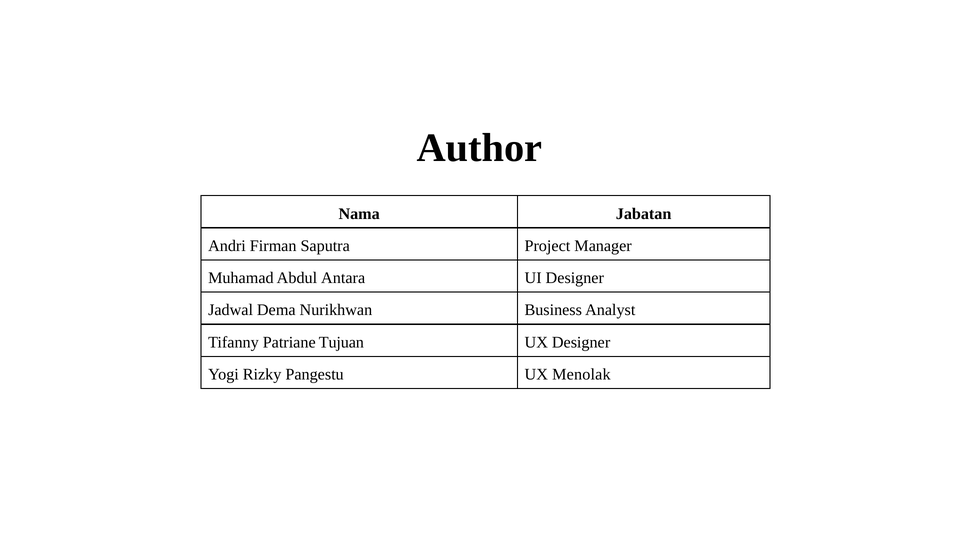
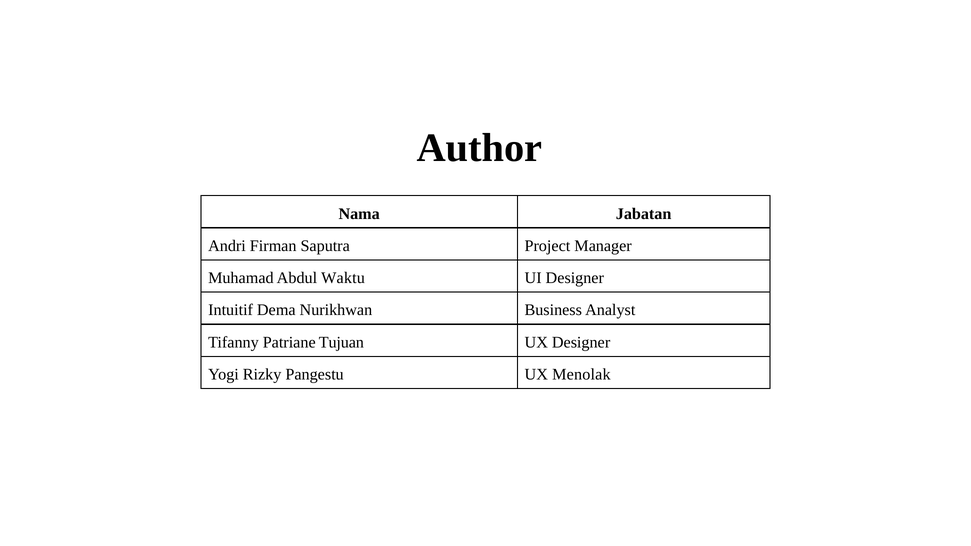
Antara: Antara -> Waktu
Jadwal: Jadwal -> Intuitif
